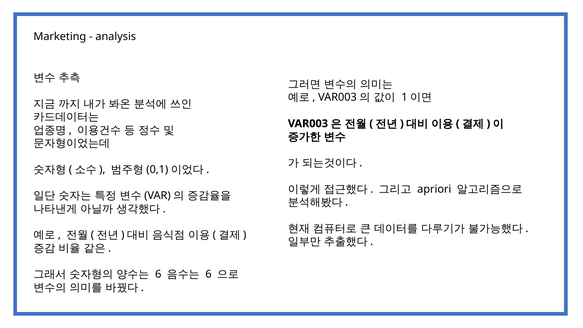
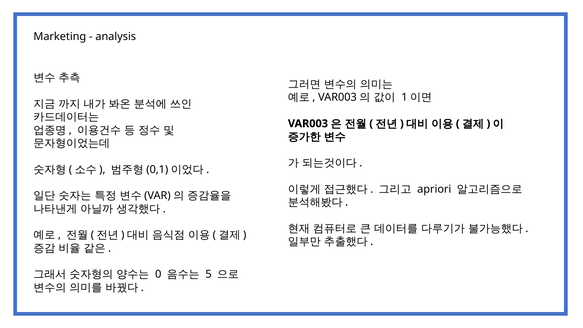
6 at (158, 274): 6 -> 0
6 at (209, 274): 6 -> 5
